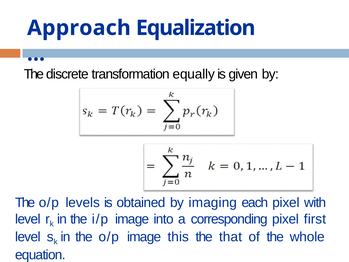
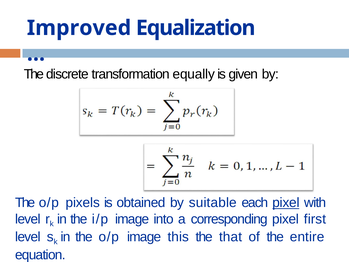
Approach: Approach -> Improved
levels: levels -> pixels
imaging: imaging -> suitable
pixel at (286, 203) underline: none -> present
whole: whole -> entire
